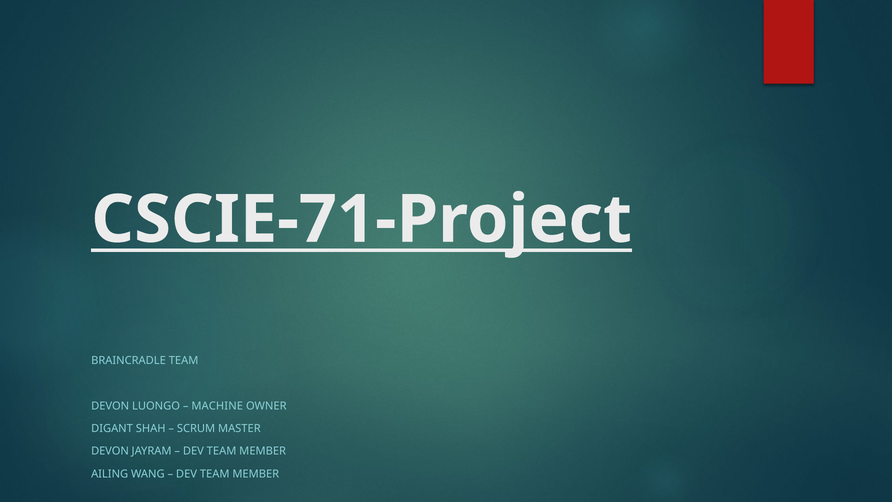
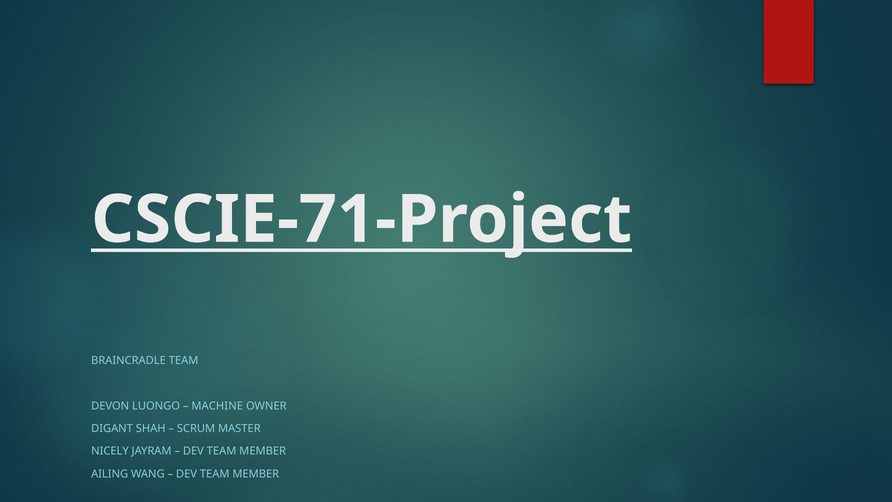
DEVON at (110, 451): DEVON -> NICELY
